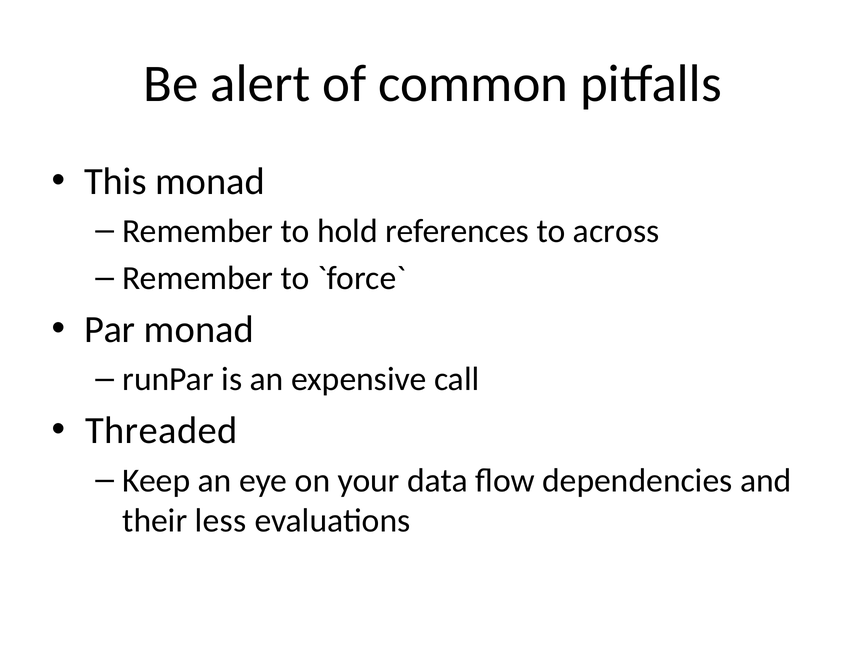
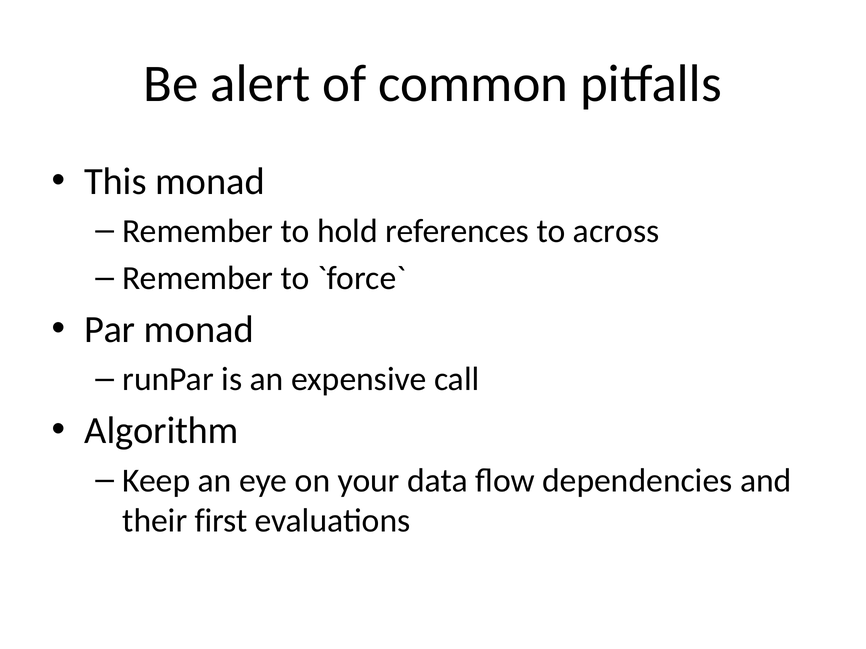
Threaded: Threaded -> Algorithm
less: less -> first
